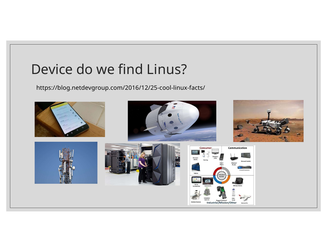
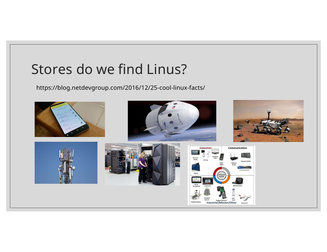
Device: Device -> Stores
